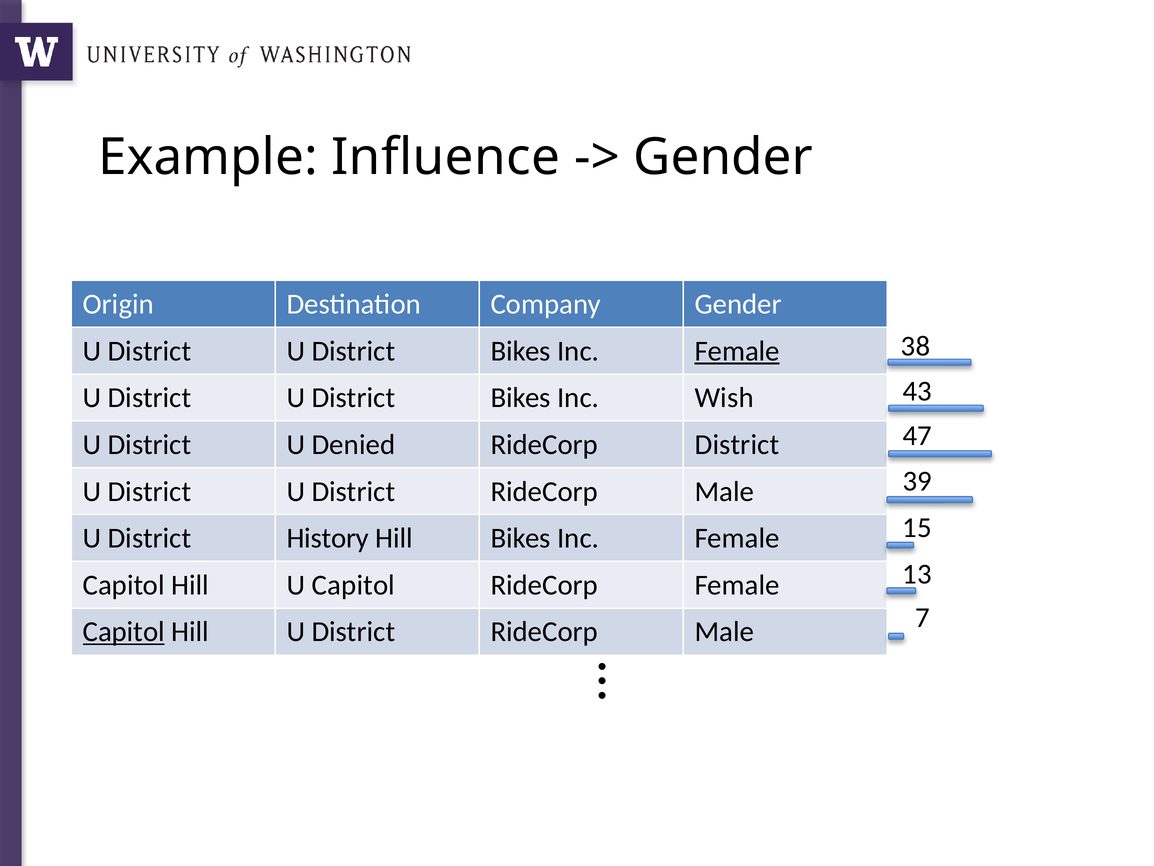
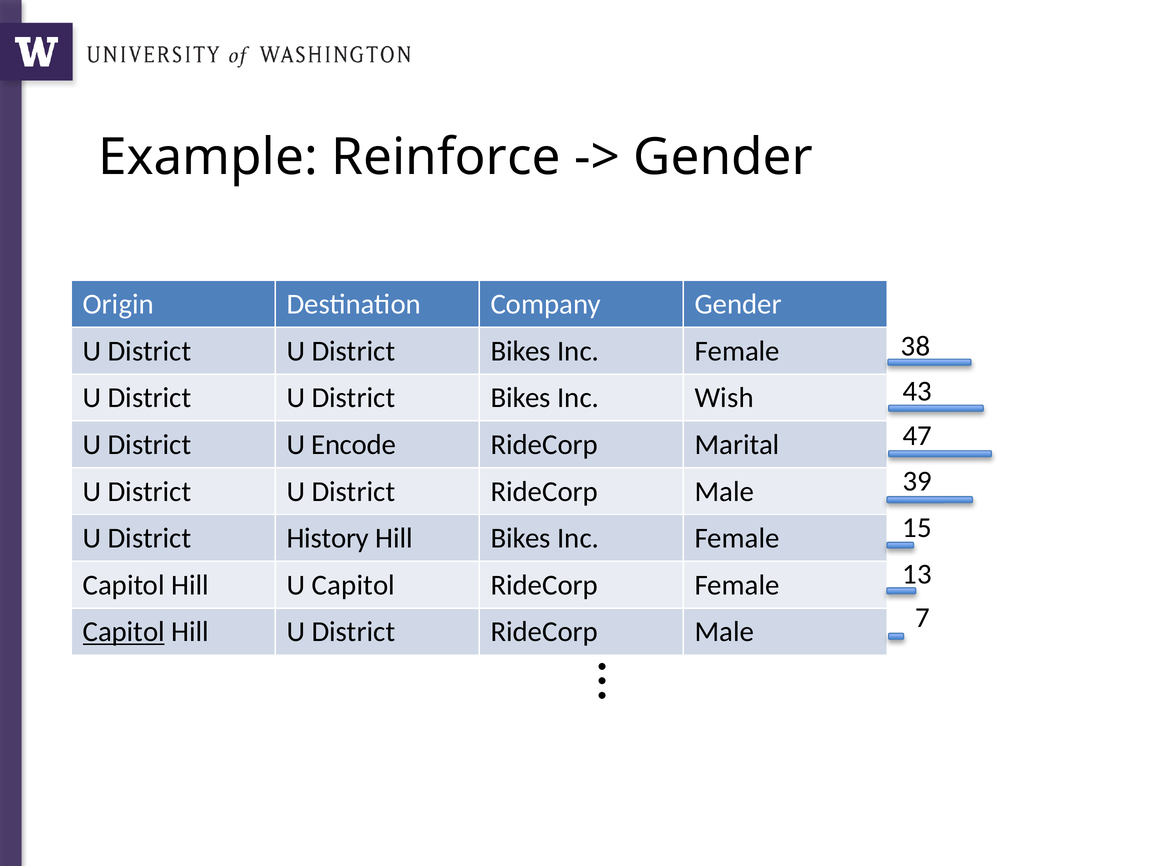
Influence: Influence -> Reinforce
Female at (737, 351) underline: present -> none
Denied: Denied -> Encode
RideCorp District: District -> Marital
